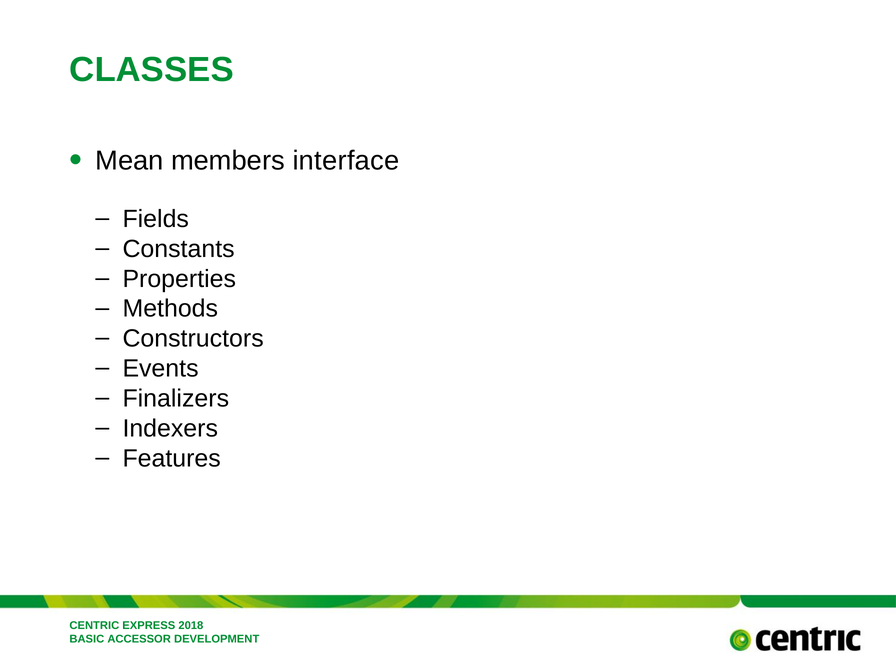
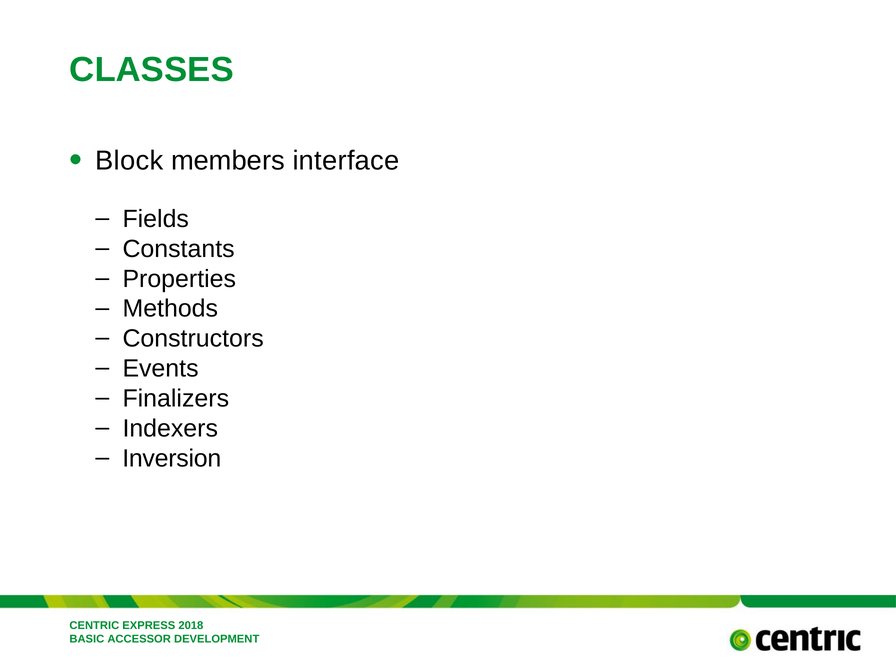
Mean: Mean -> Block
Features: Features -> Inversion
